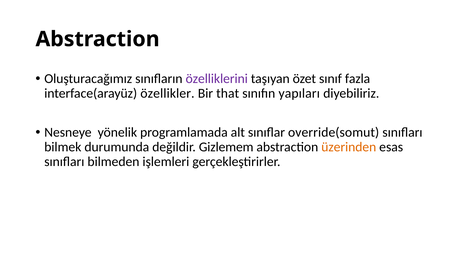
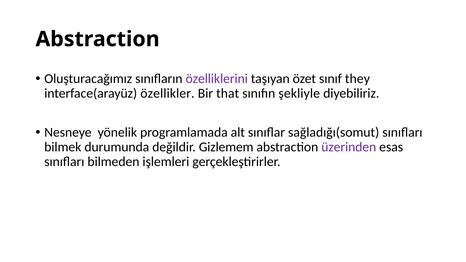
fazla: fazla -> they
yapıları: yapıları -> şekliyle
override(somut: override(somut -> sağladığı(somut
üzerinden colour: orange -> purple
